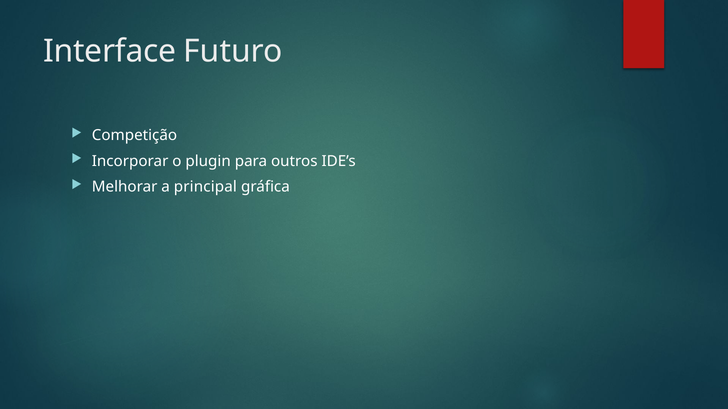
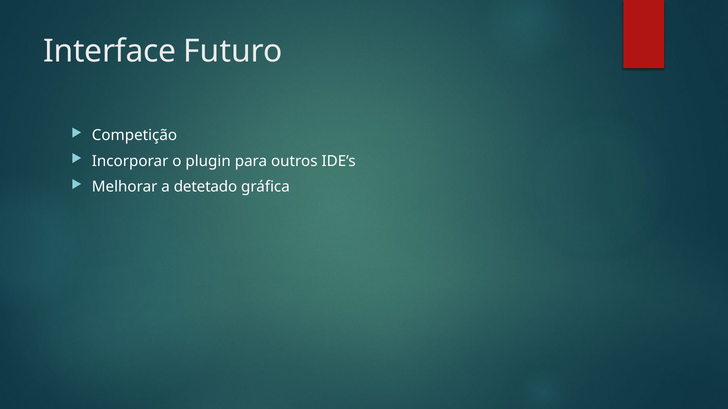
principal: principal -> detetado
